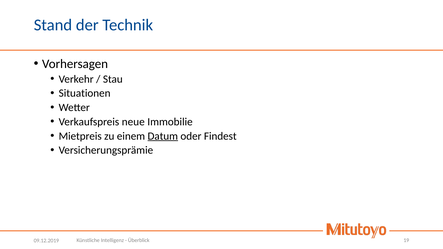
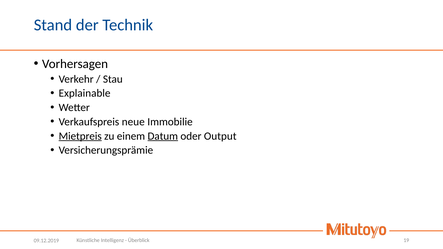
Situationen: Situationen -> Explainable
Mietpreis underline: none -> present
Findest: Findest -> Output
